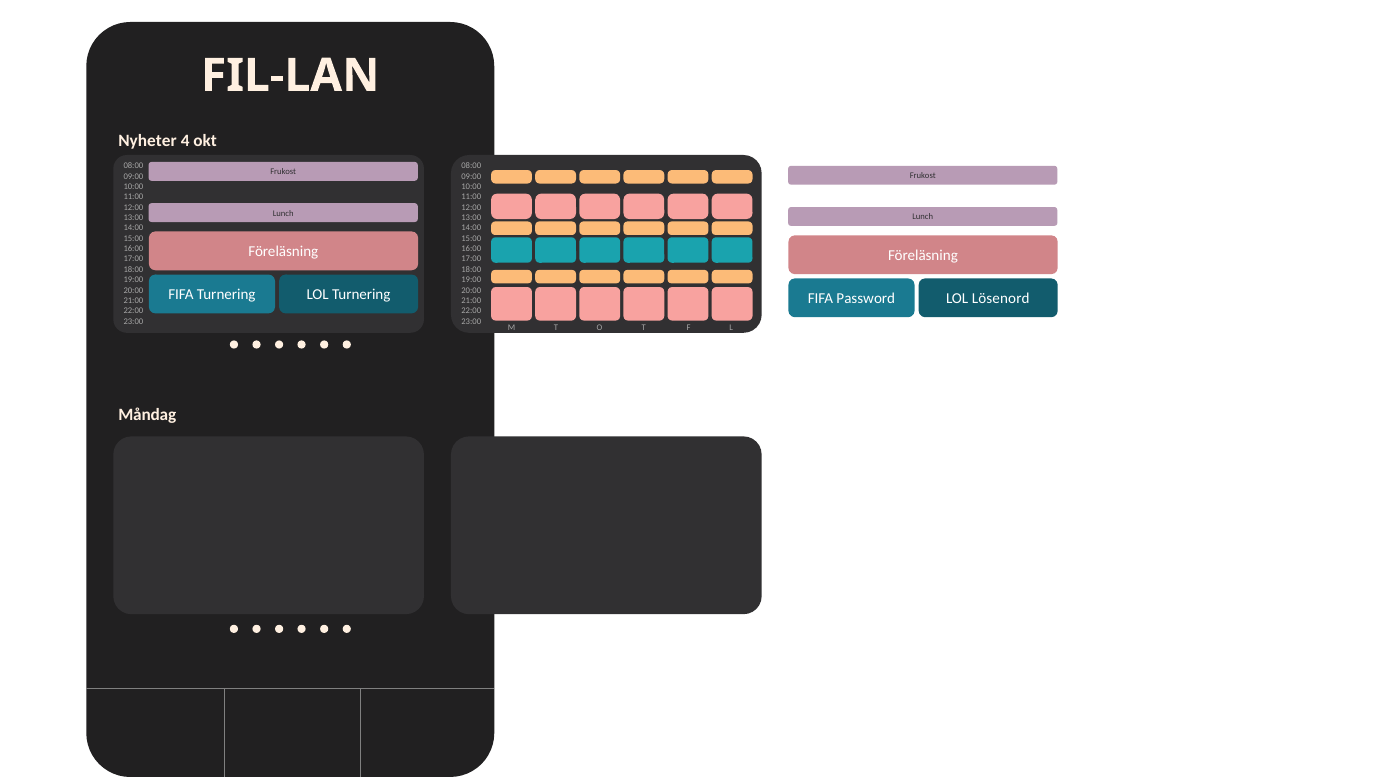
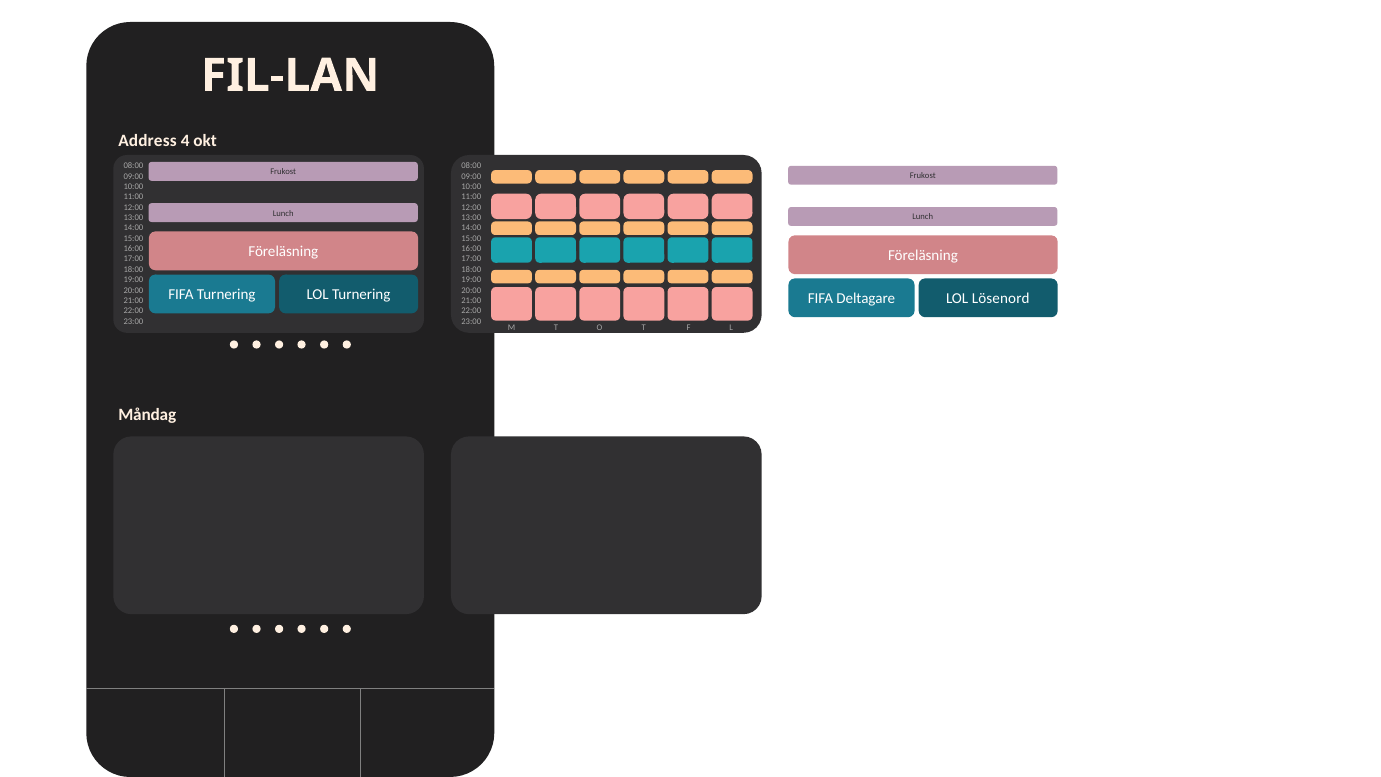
Nyheter: Nyheter -> Address
Password: Password -> Deltagare
